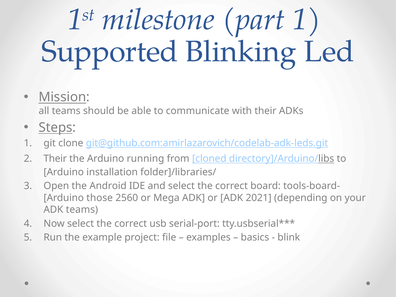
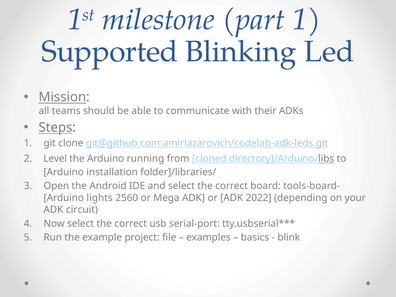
Their at (55, 159): Their -> Level
those: those -> lights
2021: 2021 -> 2022
ADK teams: teams -> circuit
